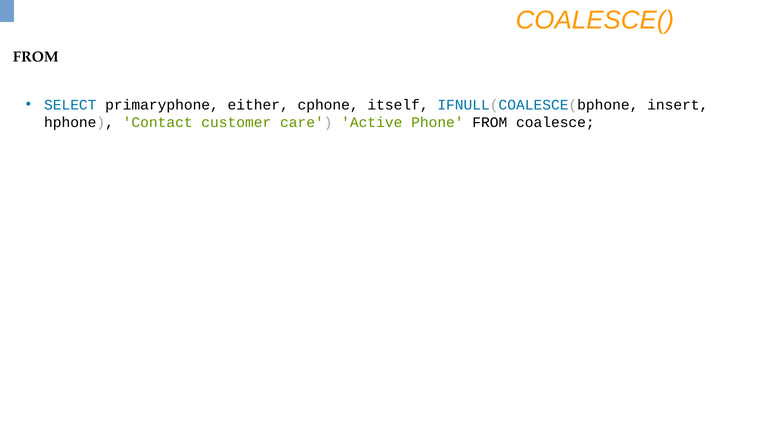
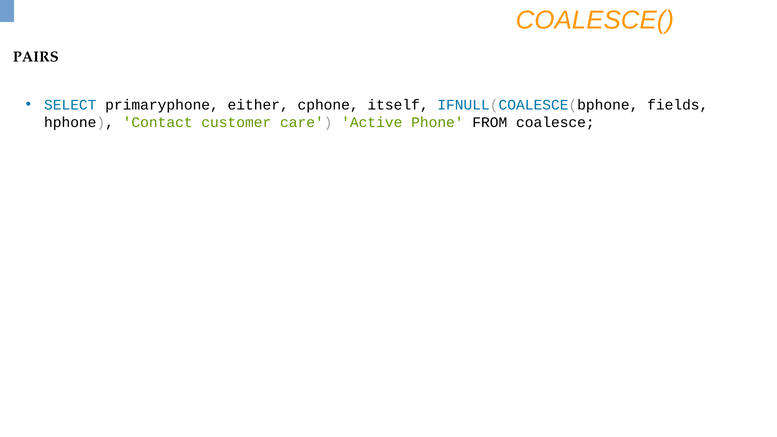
FROM at (36, 57): FROM -> PAIRS
insert: insert -> fields
